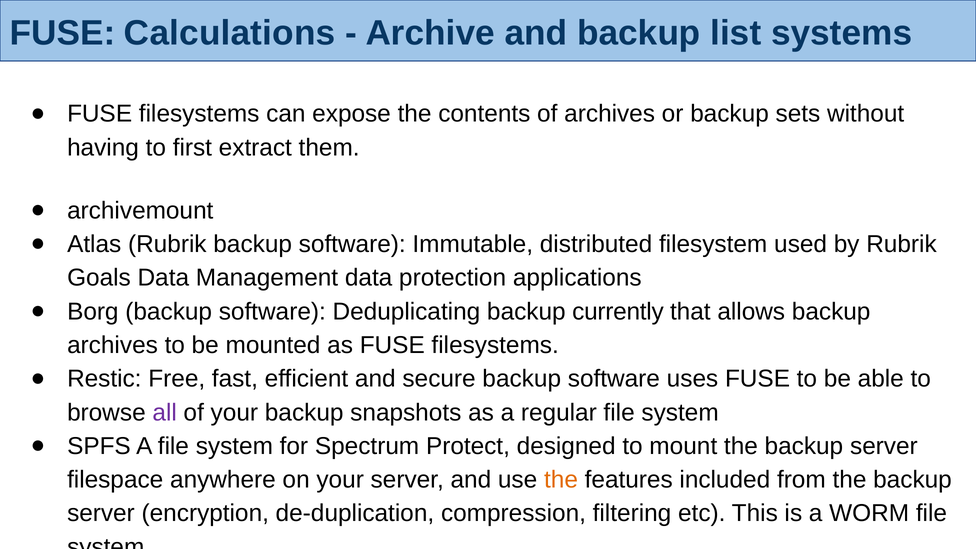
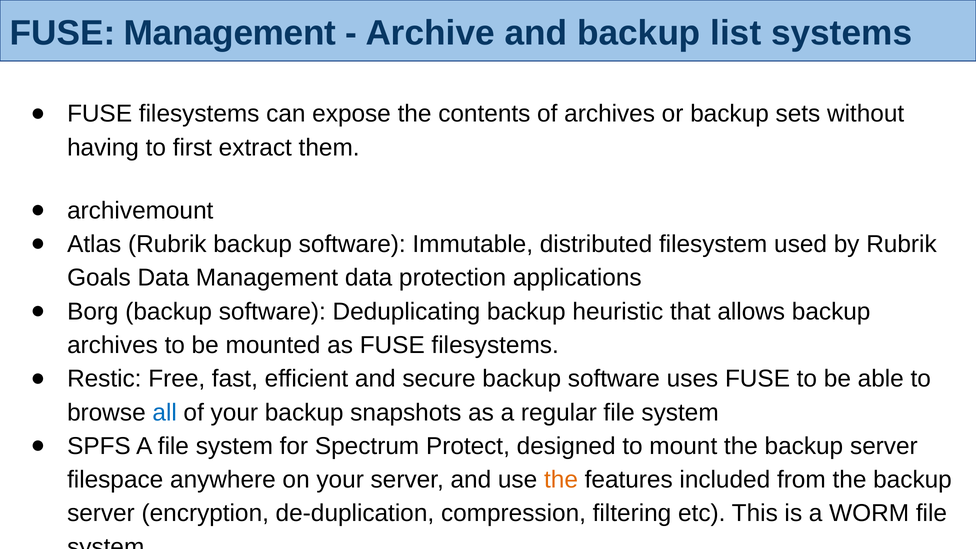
FUSE Calculations: Calculations -> Management
currently: currently -> heuristic
all colour: purple -> blue
